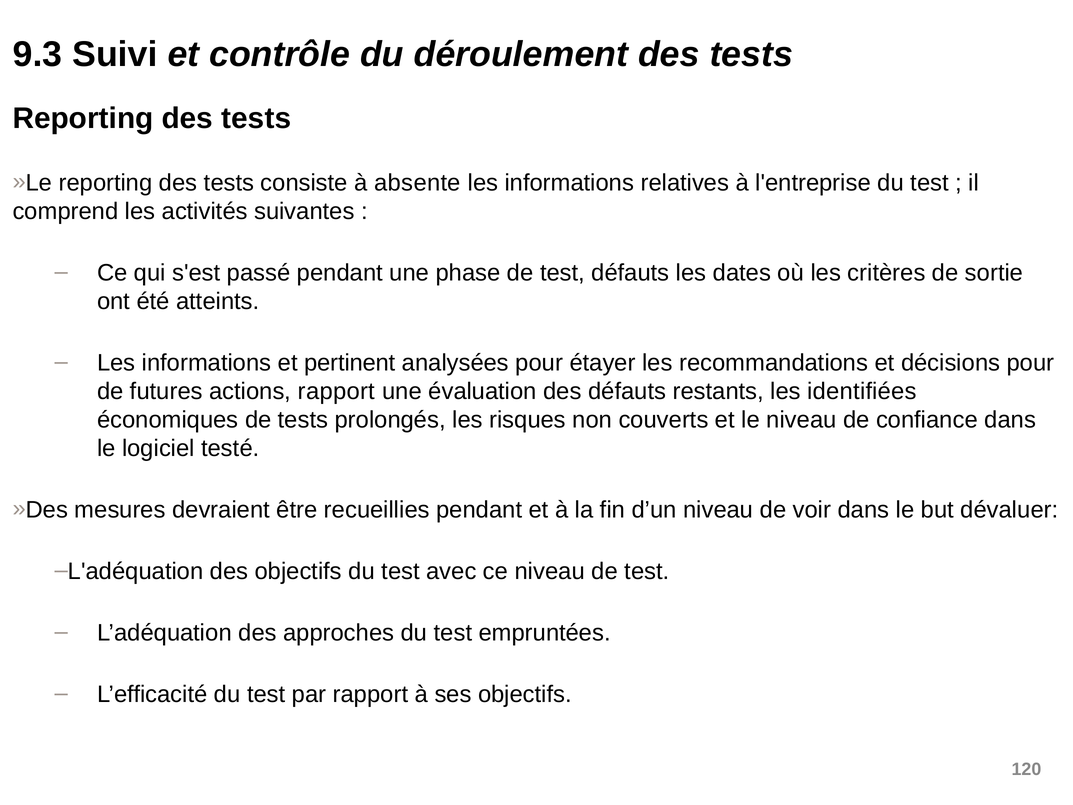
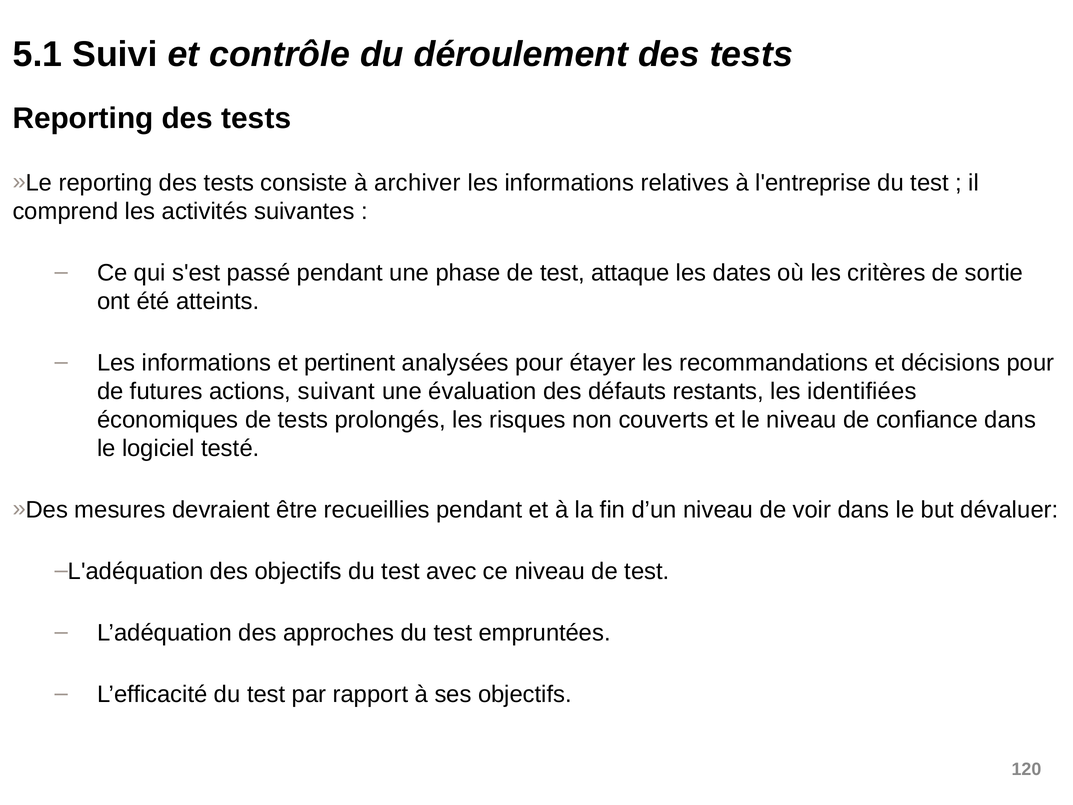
9.3: 9.3 -> 5.1
absente: absente -> archiver
test défauts: défauts -> attaque
actions rapport: rapport -> suivant
